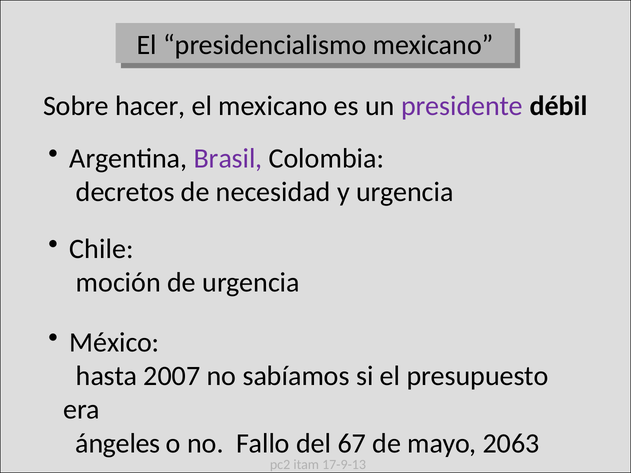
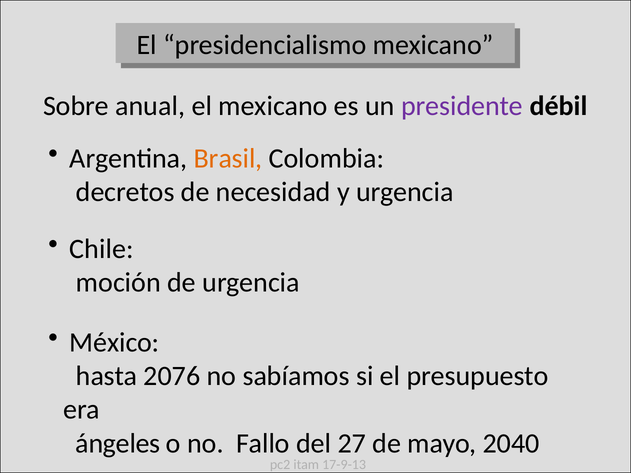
hacer: hacer -> anual
Brasil colour: purple -> orange
2007: 2007 -> 2076
67: 67 -> 27
2063: 2063 -> 2040
